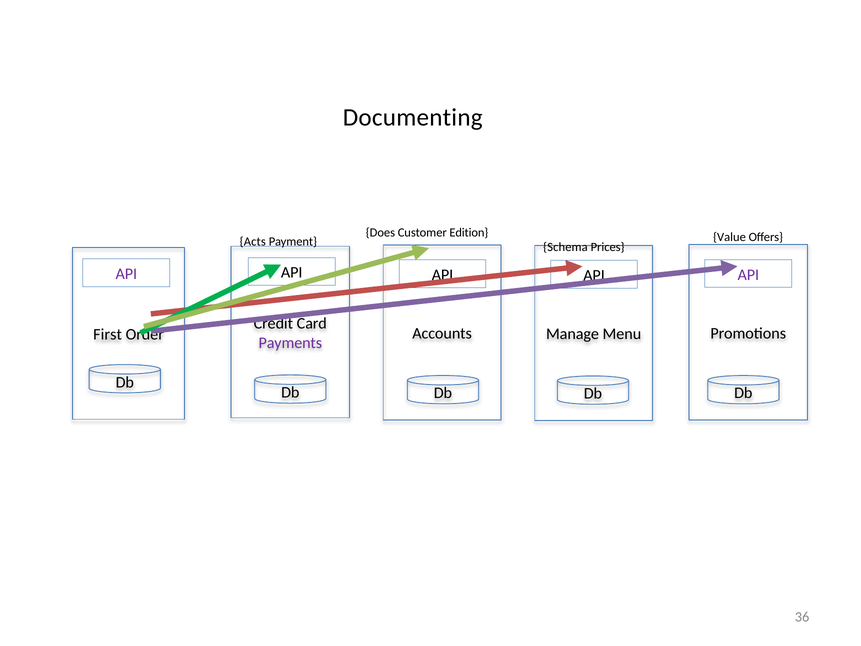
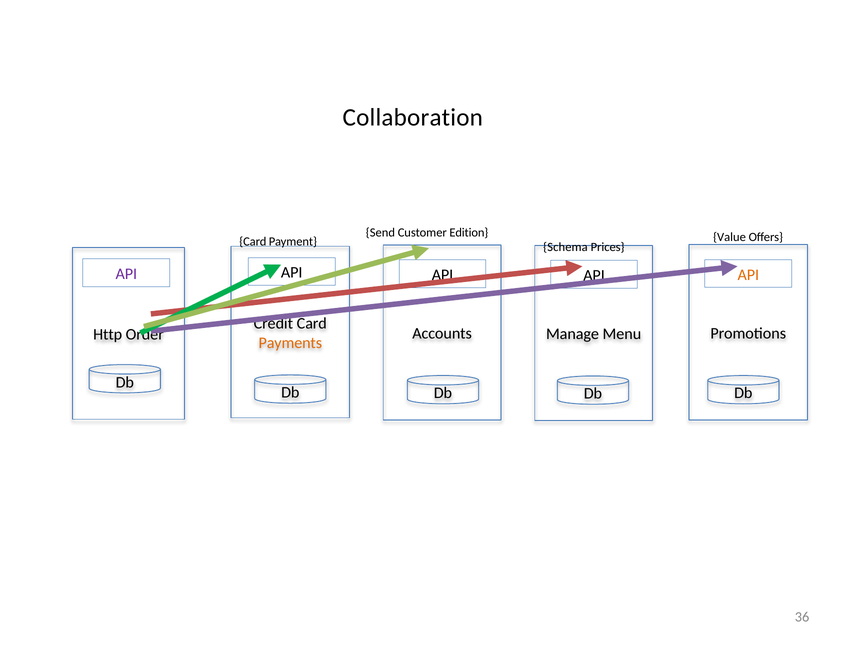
Documenting: Documenting -> Collaboration
Does: Does -> Send
Acts at (253, 242): Acts -> Card
API at (748, 275) colour: purple -> orange
First: First -> Http
Payments colour: purple -> orange
